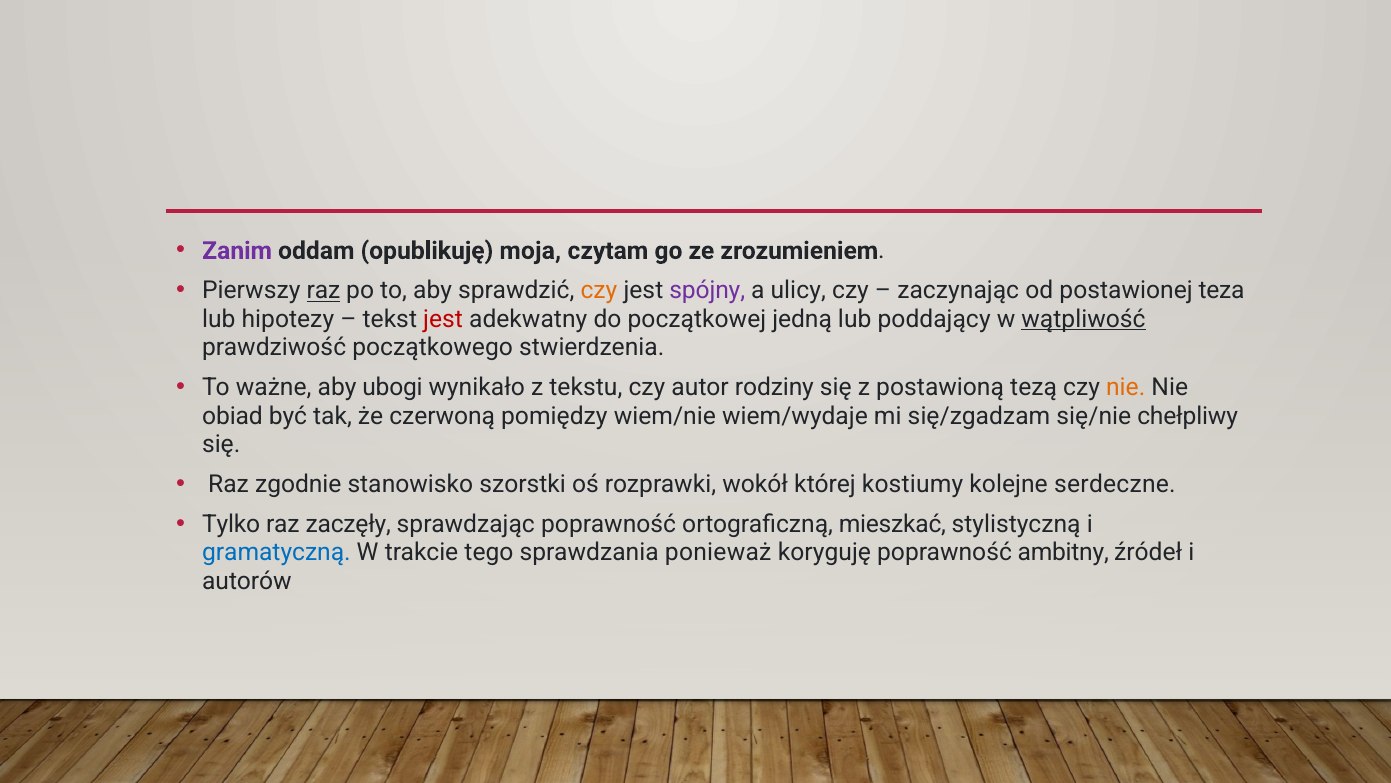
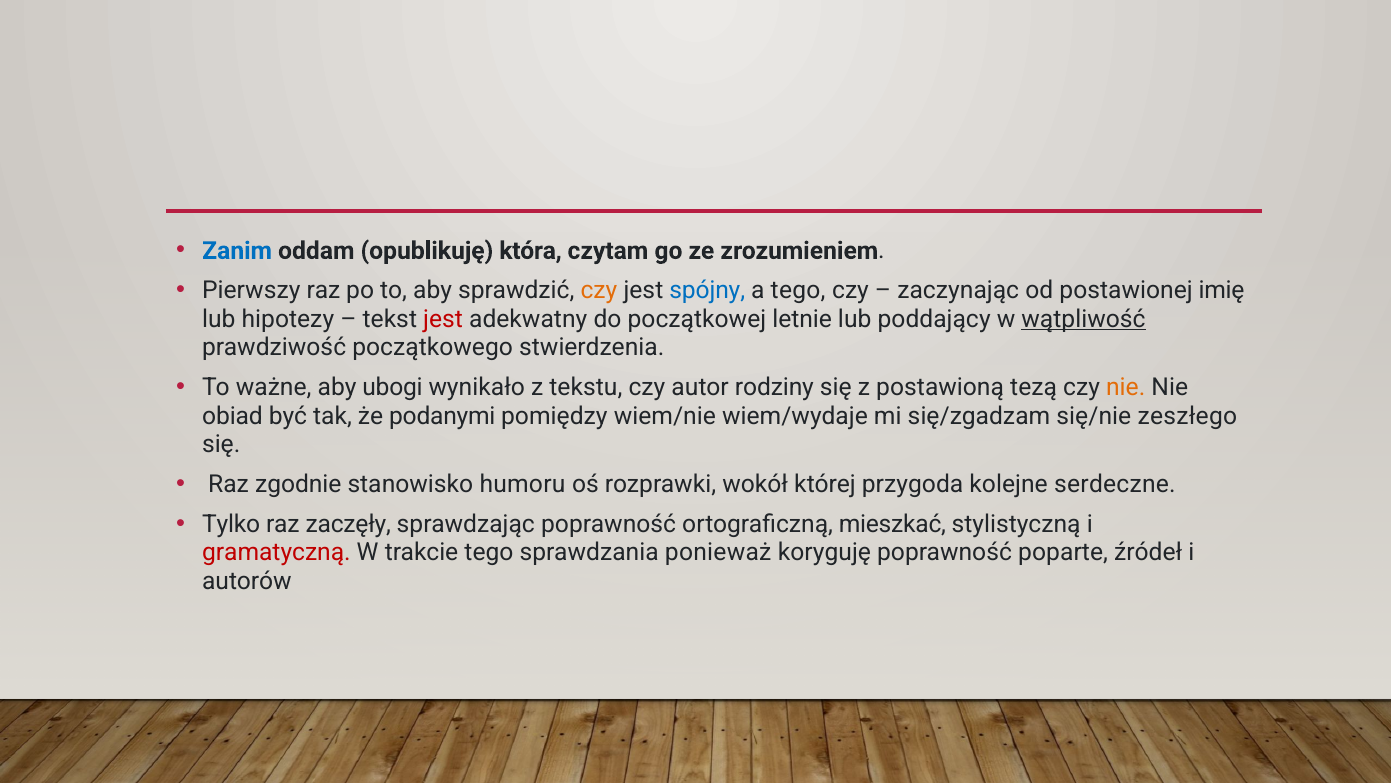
Zanim colour: purple -> blue
moja: moja -> która
raz at (323, 290) underline: present -> none
spójny colour: purple -> blue
a ulicy: ulicy -> tego
teza: teza -> imię
jedną: jedną -> letnie
czerwoną: czerwoną -> podanymi
chełpliwy: chełpliwy -> zeszłego
szorstki: szorstki -> humoru
kostiumy: kostiumy -> przygoda
gramatyczną colour: blue -> red
ambitny: ambitny -> poparte
